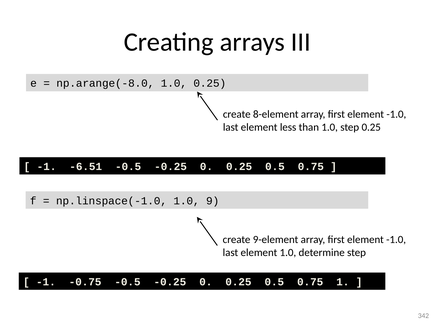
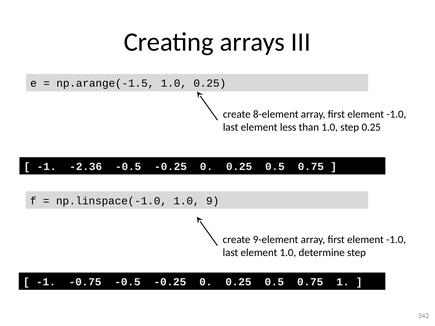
np.arange(-8.0: np.arange(-8.0 -> np.arange(-1.5
-6.51: -6.51 -> -2.36
